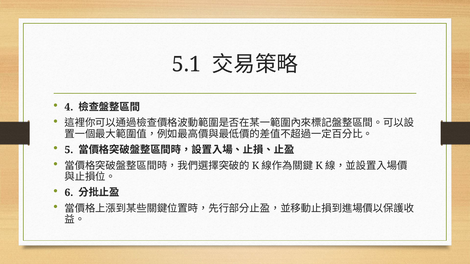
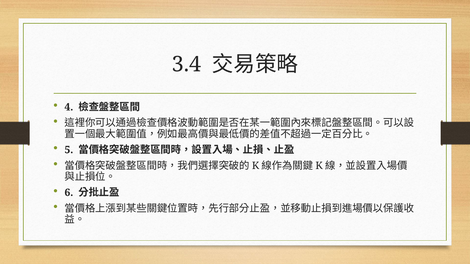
5.1: 5.1 -> 3.4
